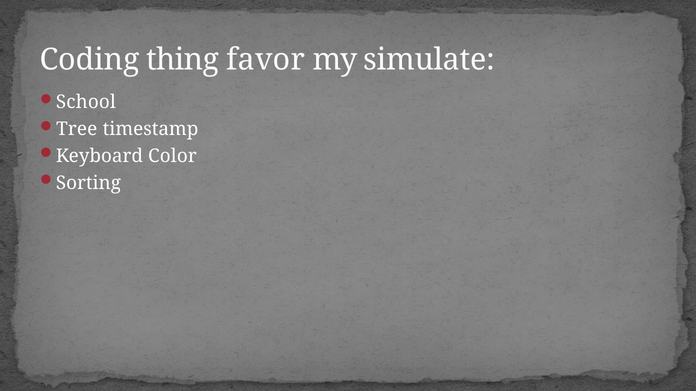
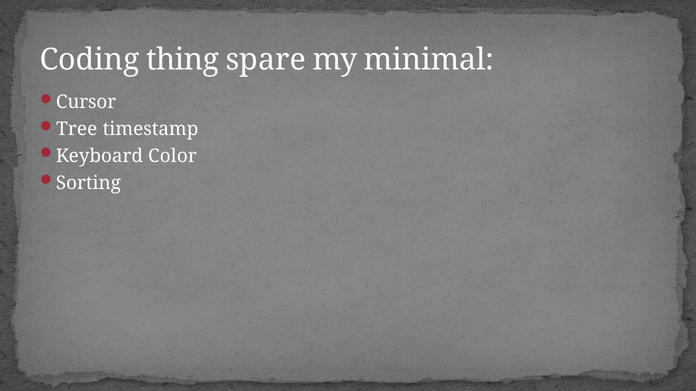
favor: favor -> spare
simulate: simulate -> minimal
School: School -> Cursor
